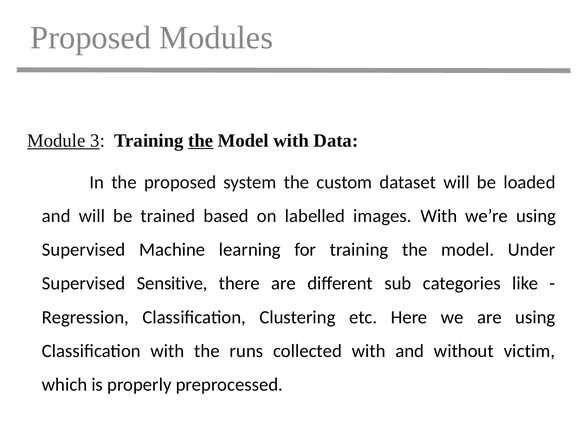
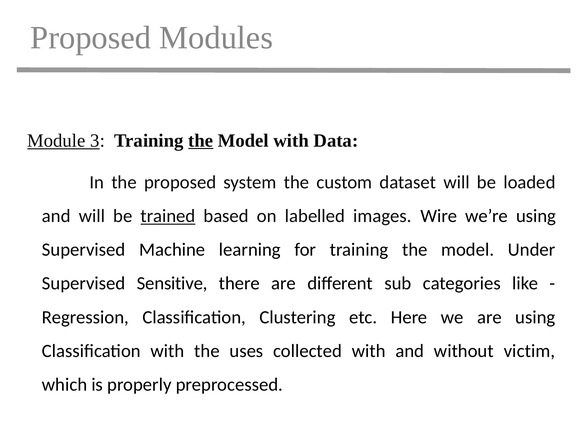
trained underline: none -> present
images With: With -> Wire
runs: runs -> uses
